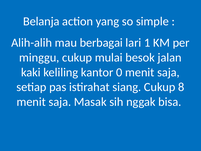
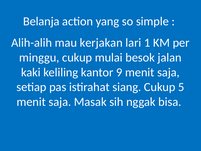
berbagai: berbagai -> kerjakan
0: 0 -> 9
8: 8 -> 5
